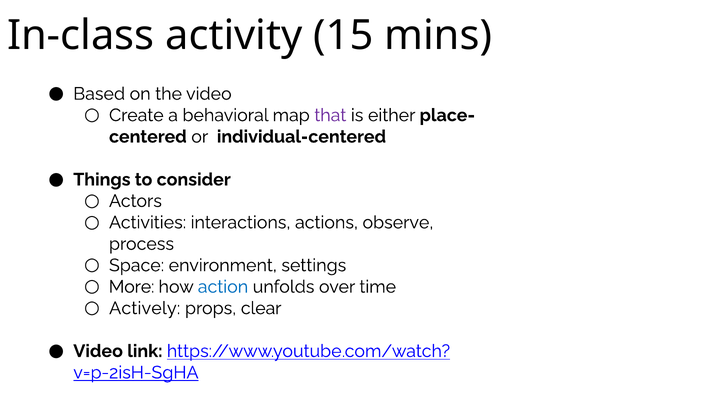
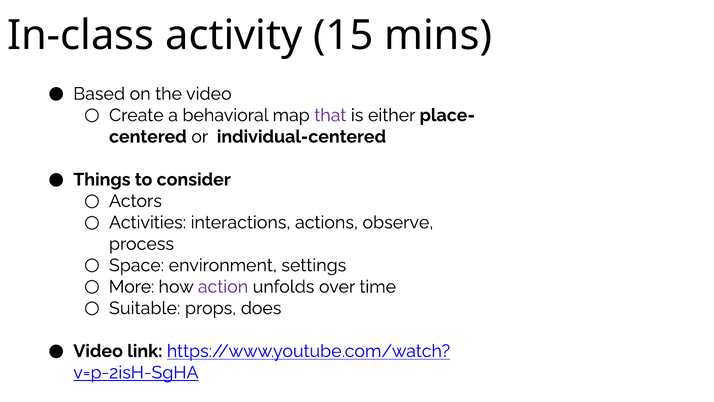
action colour: blue -> purple
Actively: Actively -> Suitable
clear: clear -> does
